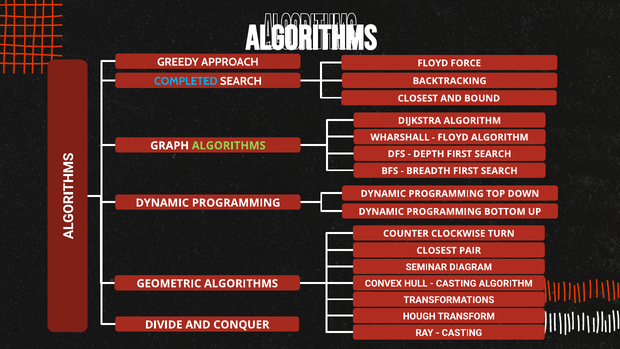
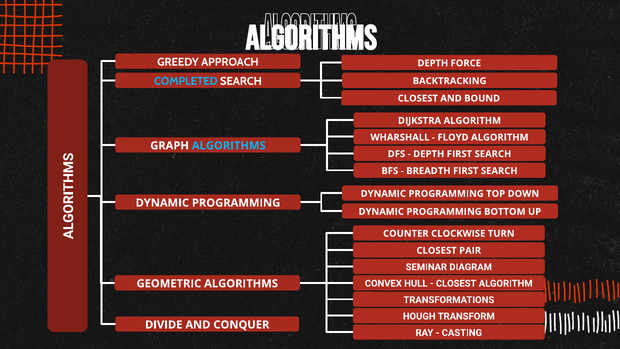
APPROACH FLOYD: FLOYD -> DEPTH
ALGORITHMS at (229, 146) colour: light green -> light blue
CASTING at (456, 283): CASTING -> CLOSEST
